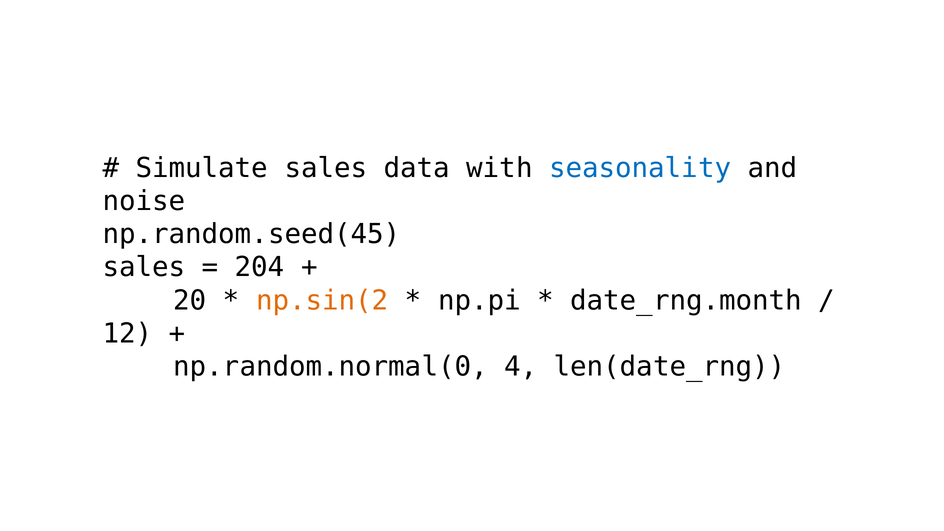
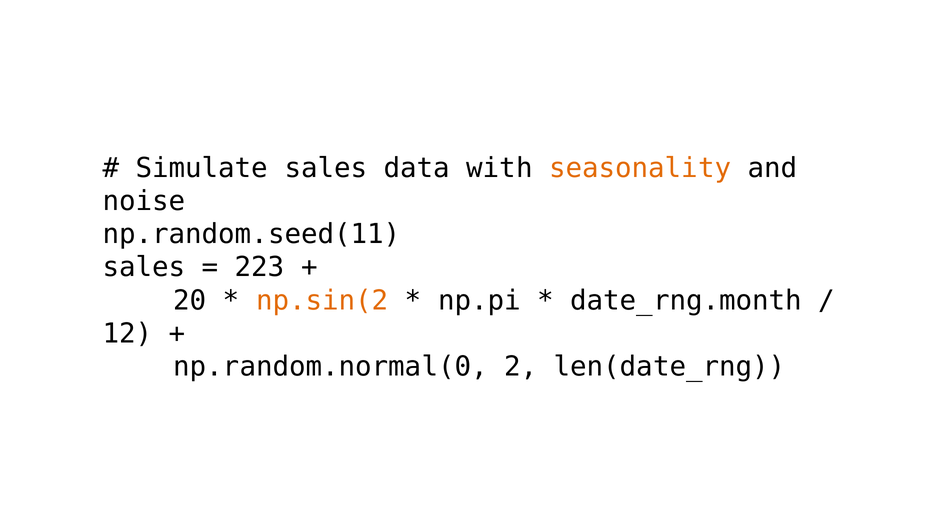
seasonality colour: blue -> orange
np.random.seed(45: np.random.seed(45 -> np.random.seed(11
204: 204 -> 223
4: 4 -> 2
